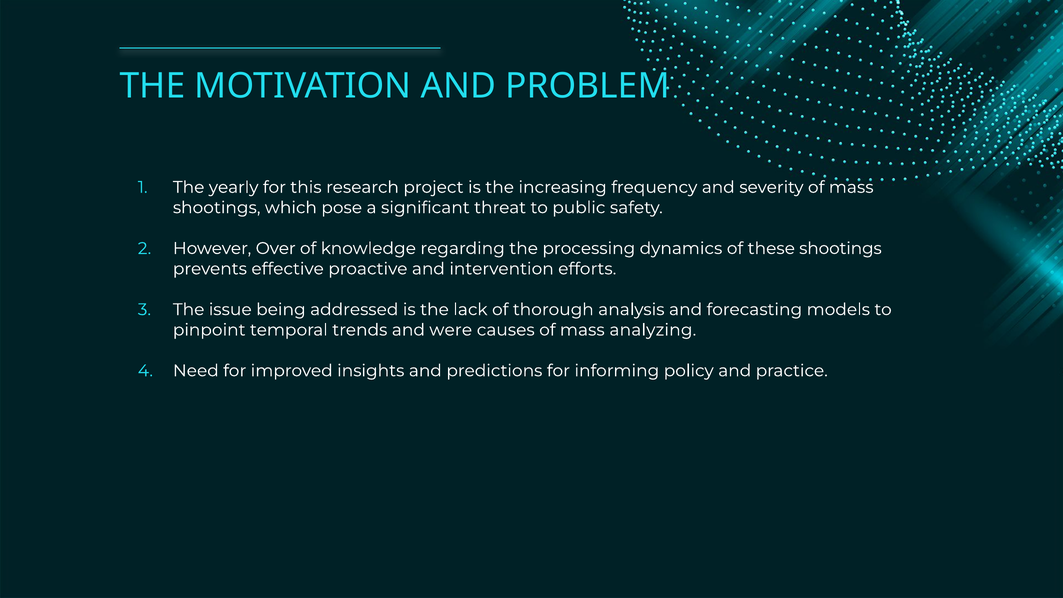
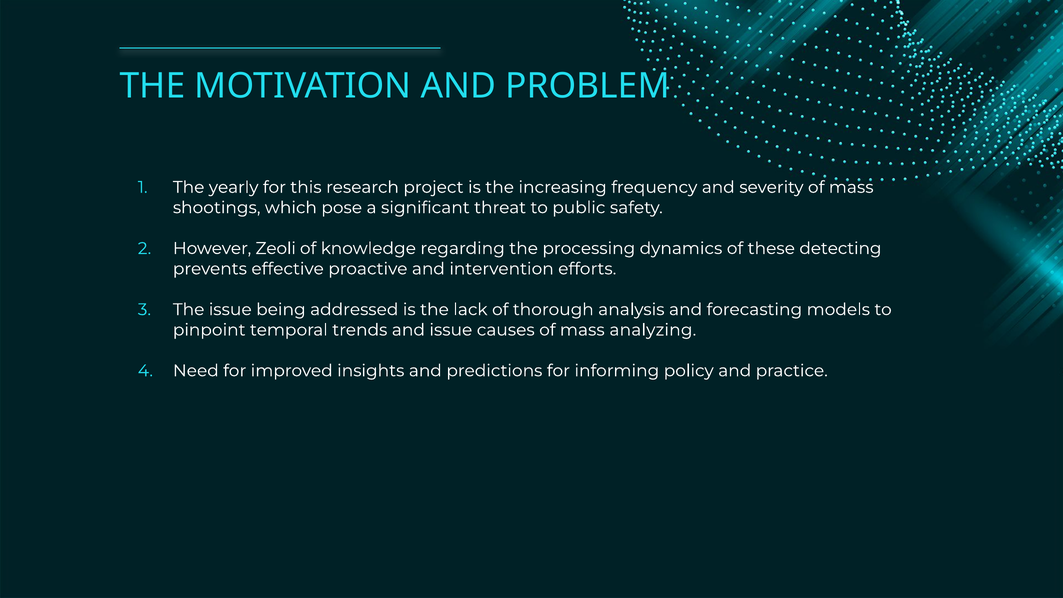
Over: Over -> Zeoli
these shootings: shootings -> detecting
and were: were -> issue
